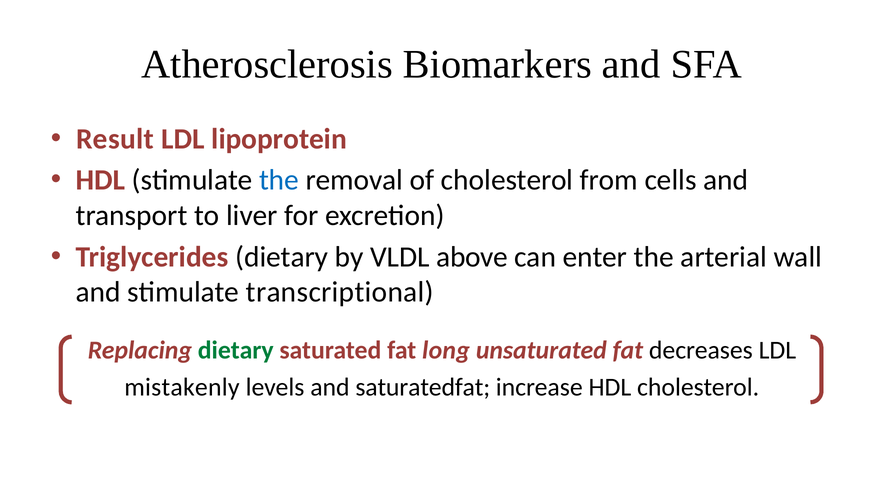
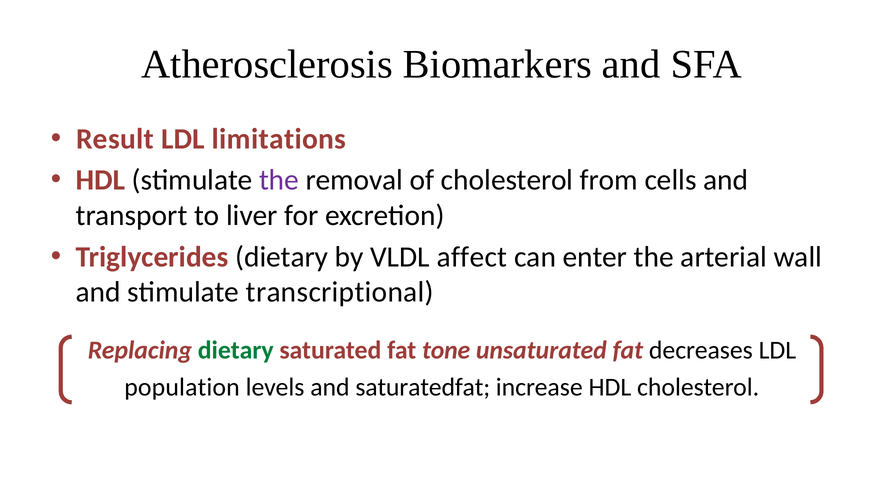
lipoprotein: lipoprotein -> limitations
the at (279, 180) colour: blue -> purple
above: above -> affect
long: long -> tone
mistakenly: mistakenly -> population
